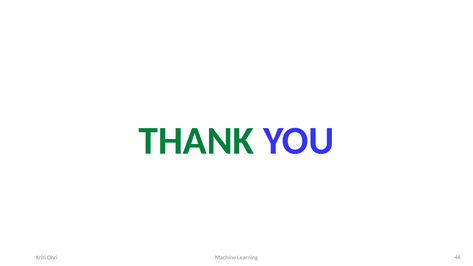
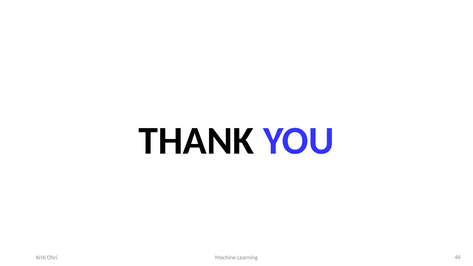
THANK colour: green -> black
